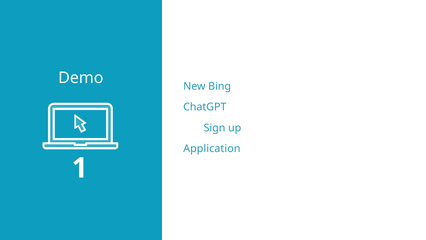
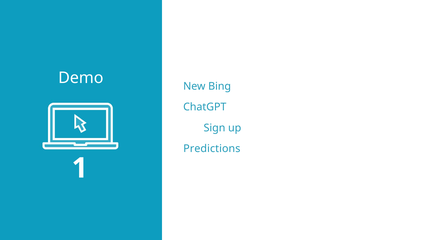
Application: Application -> Predictions
